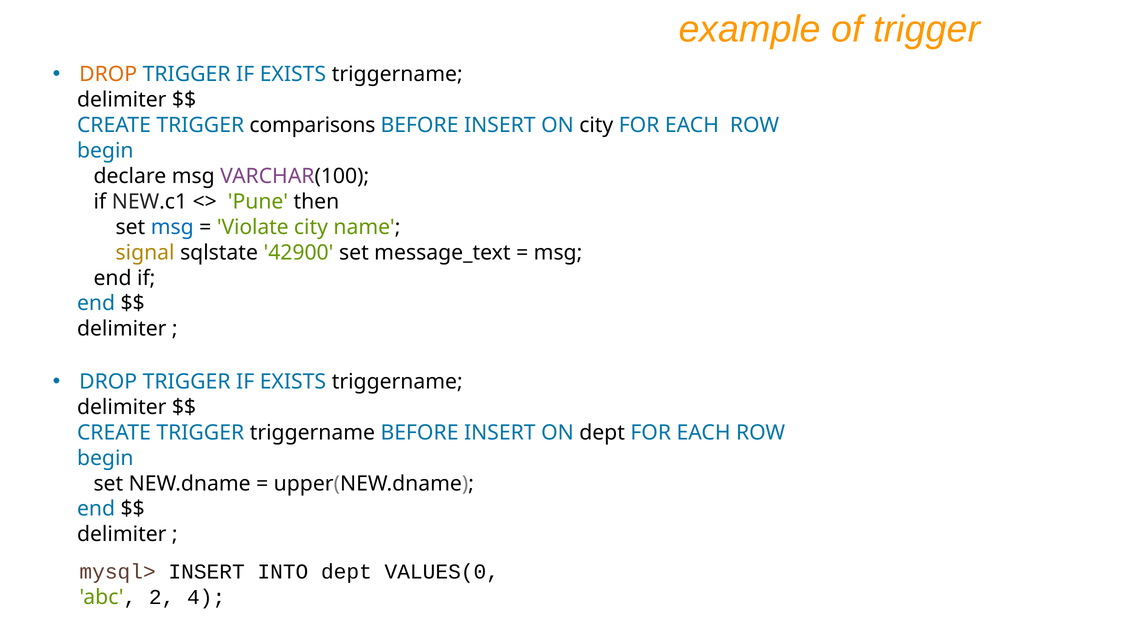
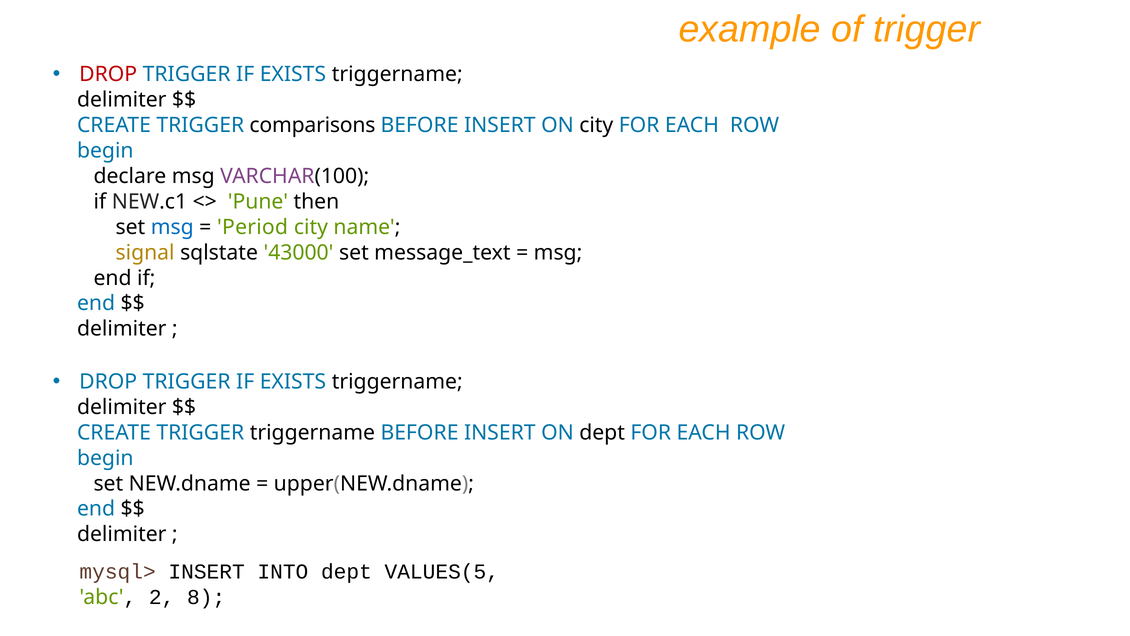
DROP at (108, 74) colour: orange -> red
Violate: Violate -> Period
42900: 42900 -> 43000
VALUES(0: VALUES(0 -> VALUES(5
4: 4 -> 8
